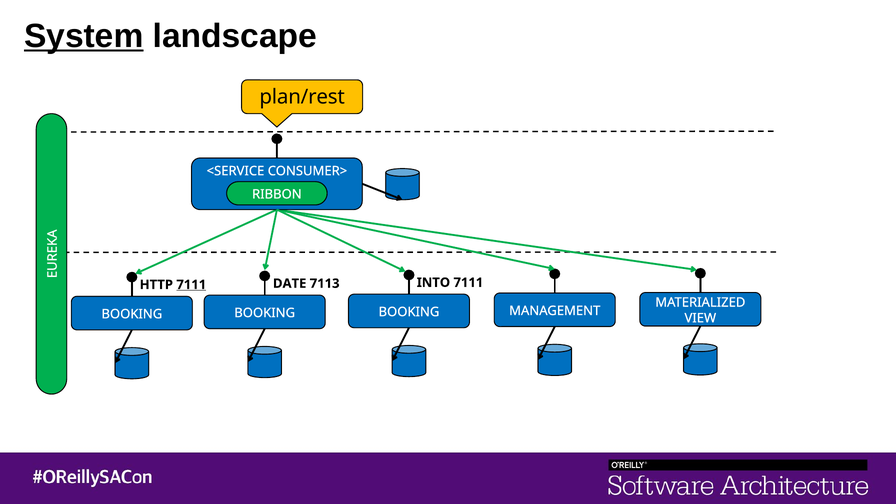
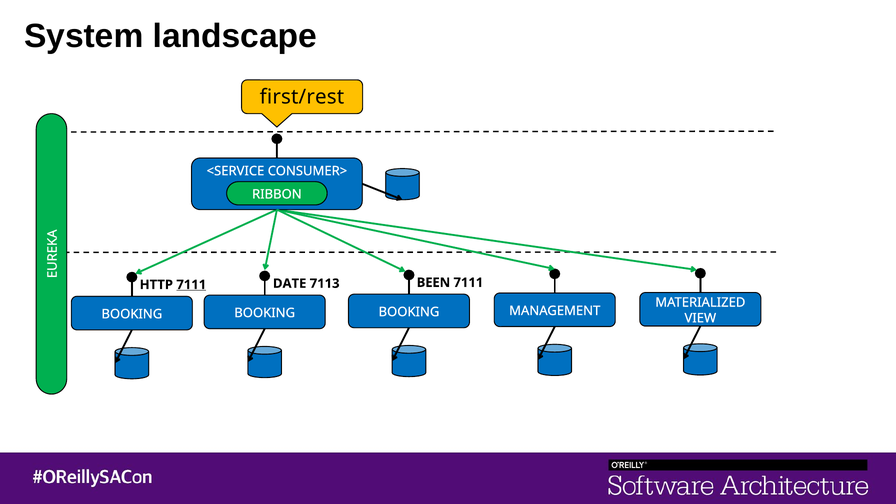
System underline: present -> none
plan/rest: plan/rest -> first/rest
INTO: INTO -> BEEN
